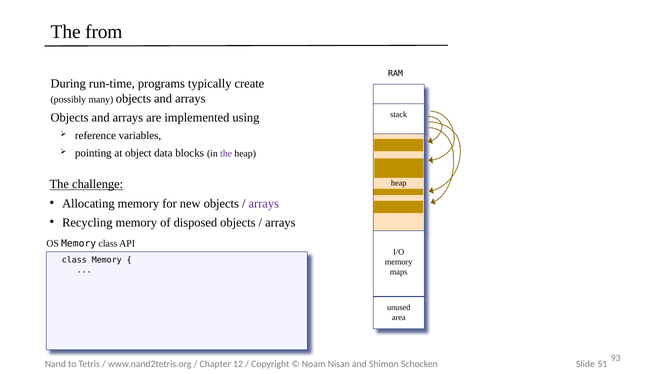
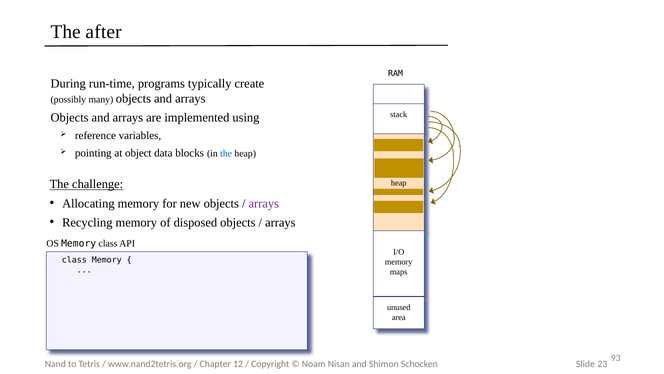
from: from -> after
the at (226, 153) colour: purple -> blue
51: 51 -> 23
